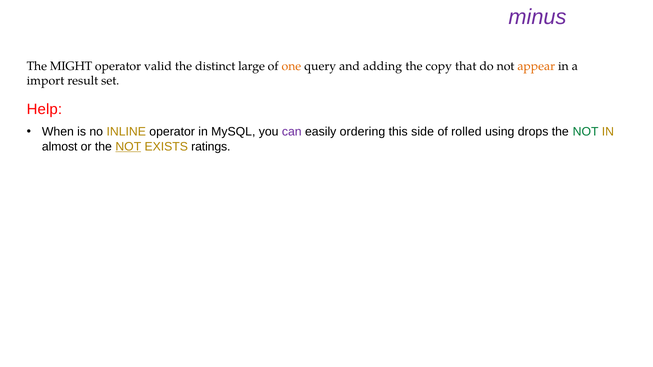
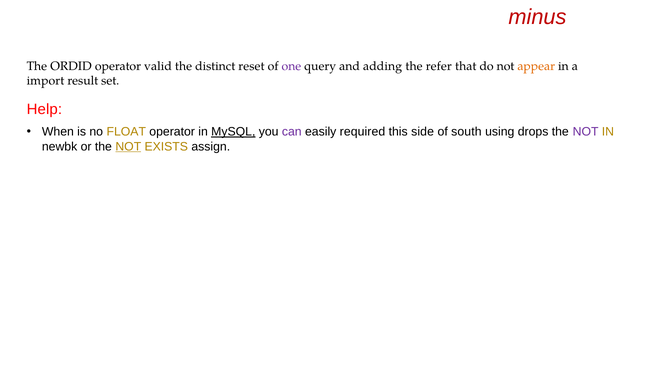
minus colour: purple -> red
MIGHT: MIGHT -> ORDID
large: large -> reset
one colour: orange -> purple
copy: copy -> refer
INLINE: INLINE -> FLOAT
MySQL underline: none -> present
ordering: ordering -> required
rolled: rolled -> south
NOT at (586, 132) colour: green -> purple
almost: almost -> newbk
ratings: ratings -> assign
